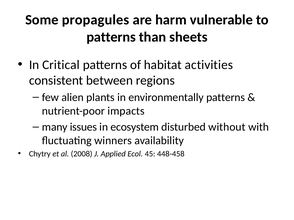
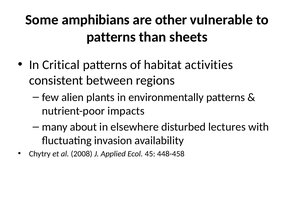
propagules: propagules -> amphibians
harm: harm -> other
issues: issues -> about
ecosystem: ecosystem -> elsewhere
without: without -> lectures
winners: winners -> invasion
